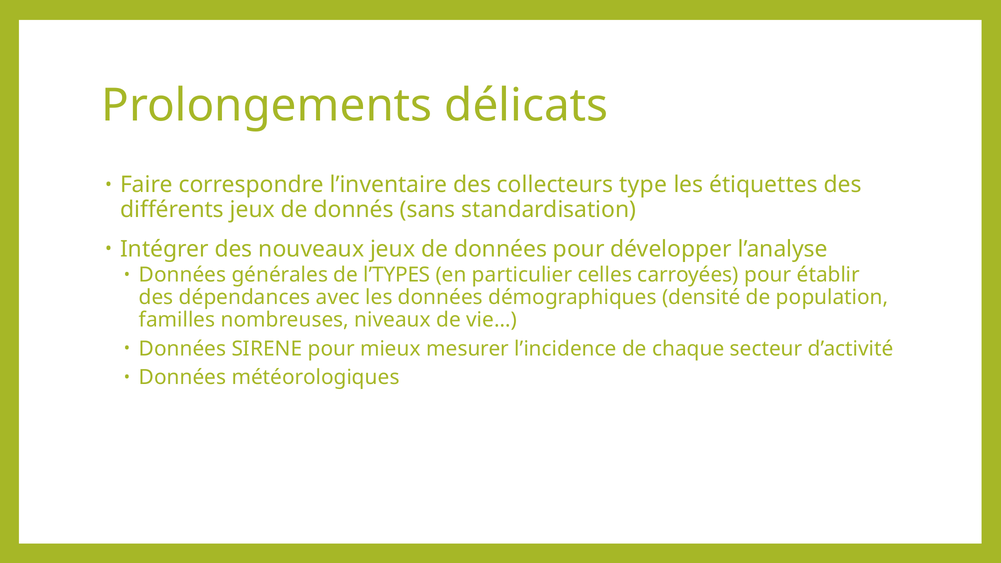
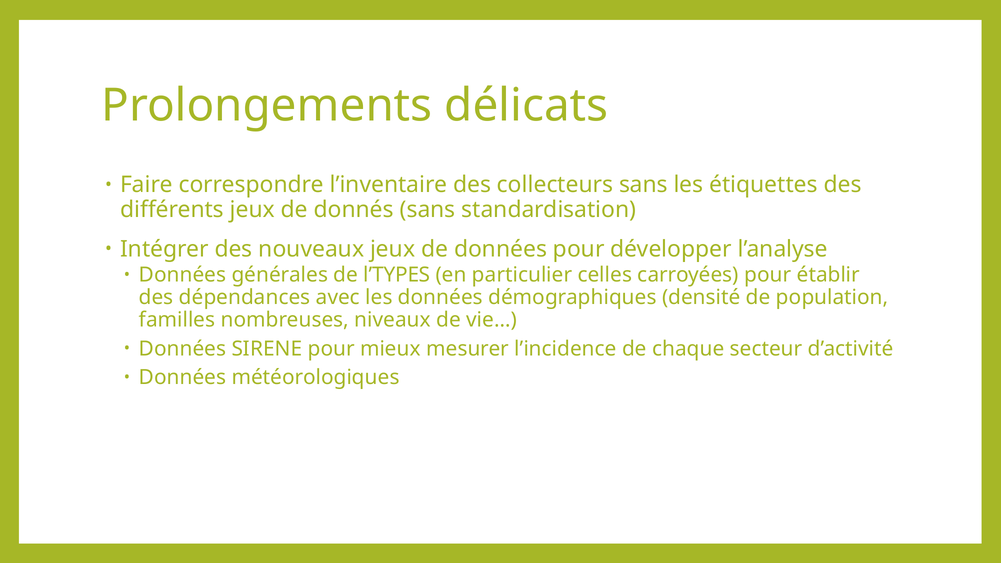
collecteurs type: type -> sans
